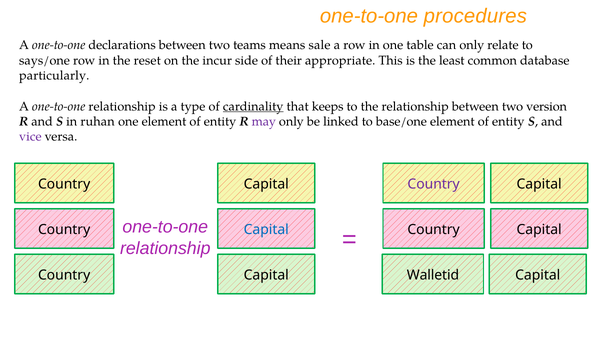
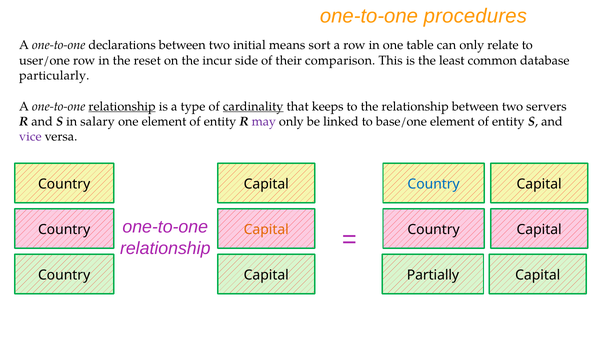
teams: teams -> initial
sale: sale -> sort
says/one: says/one -> user/one
appropriate: appropriate -> comparison
relationship at (122, 106) underline: none -> present
version: version -> servers
ruhan: ruhan -> salary
Country at (434, 184) colour: purple -> blue
Capital at (266, 230) colour: blue -> orange
Walletid: Walletid -> Partially
